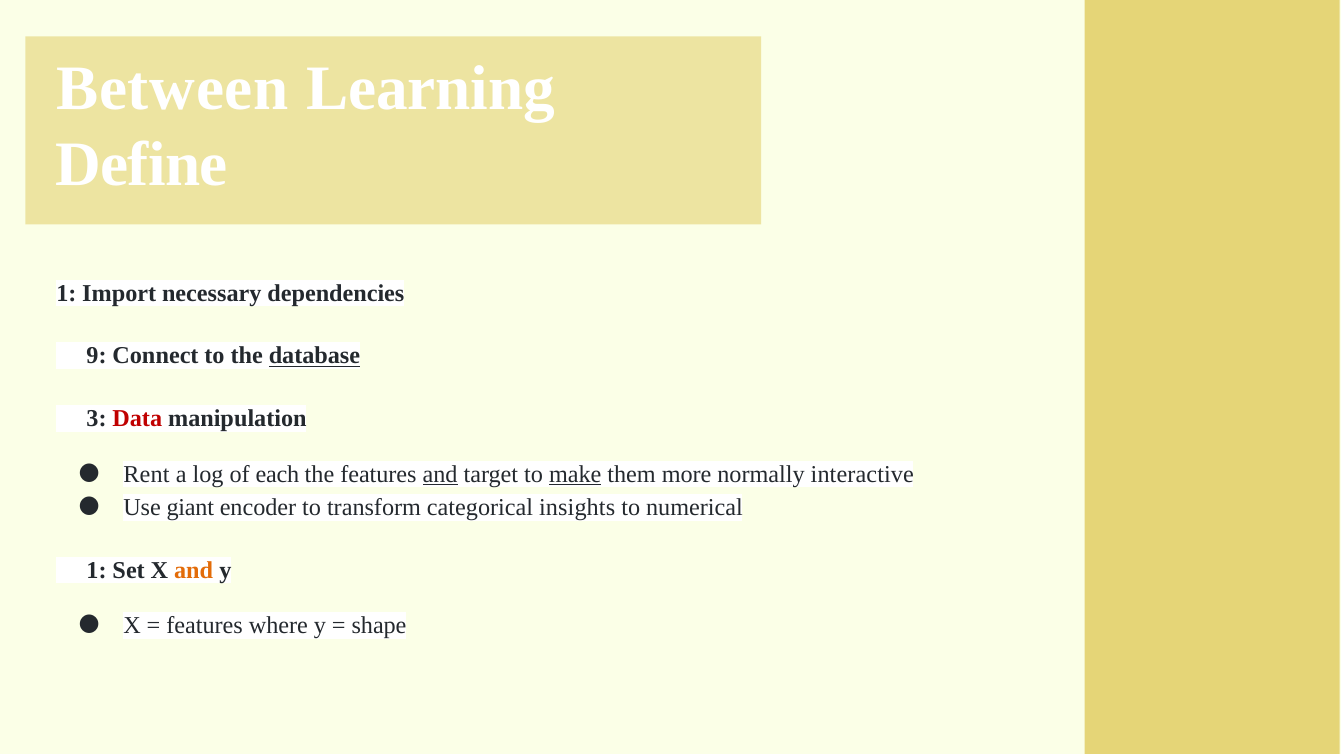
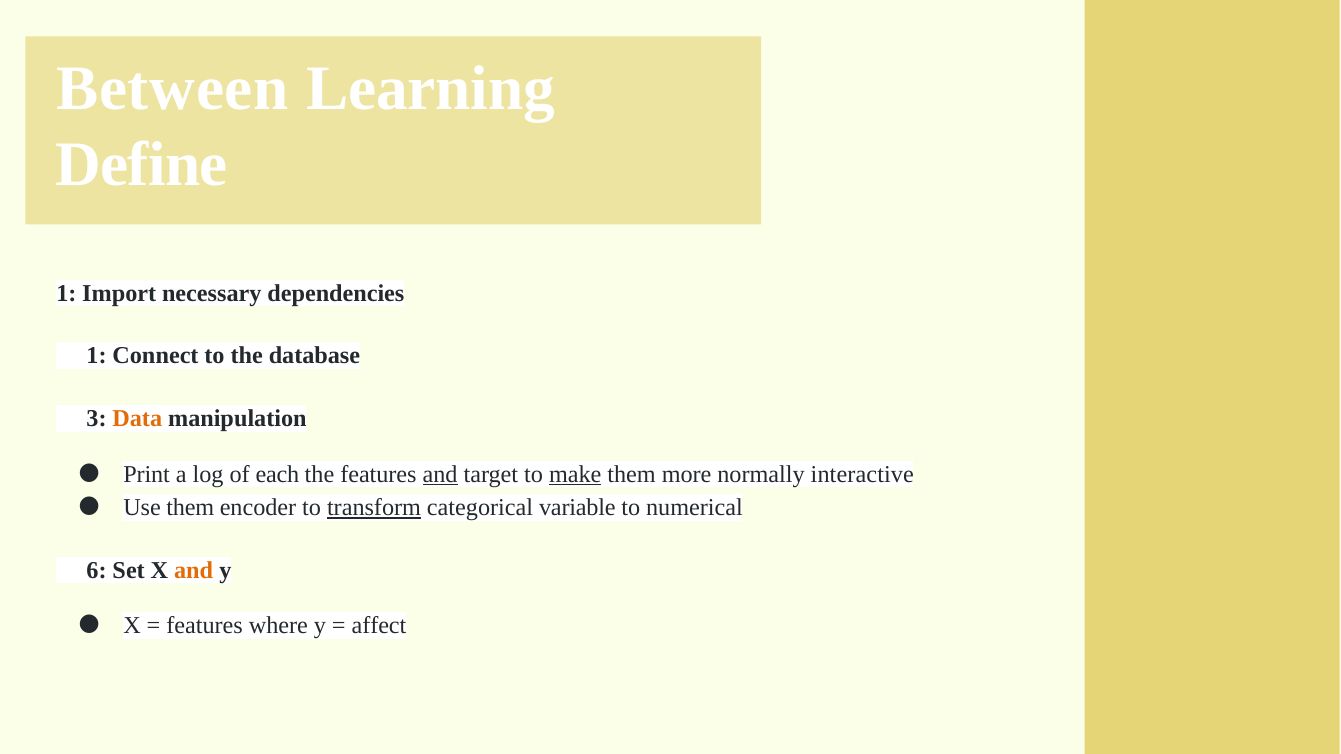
9 at (97, 356): 9 -> 1
database underline: present -> none
Data colour: red -> orange
Rent: Rent -> Print
Use giant: giant -> them
transform underline: none -> present
insights: insights -> variable
1 at (97, 570): 1 -> 6
shape: shape -> affect
